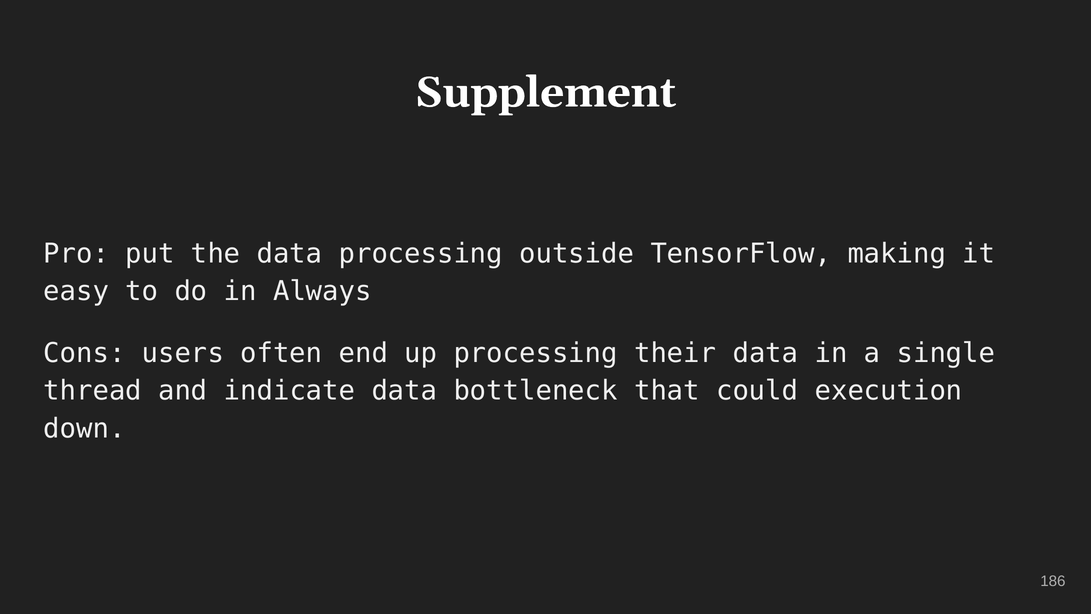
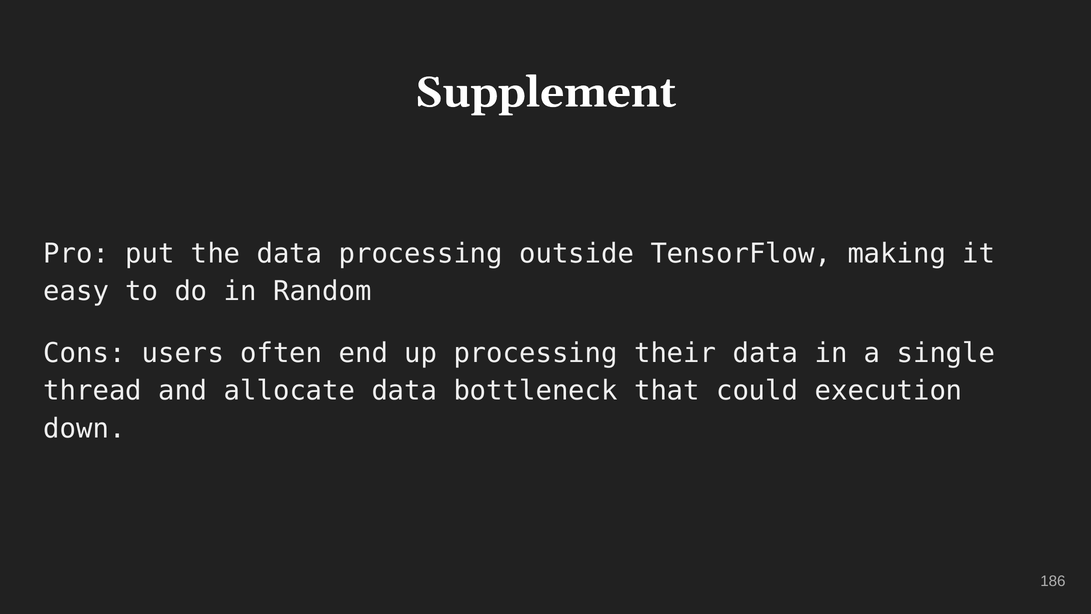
Always: Always -> Random
indicate: indicate -> allocate
